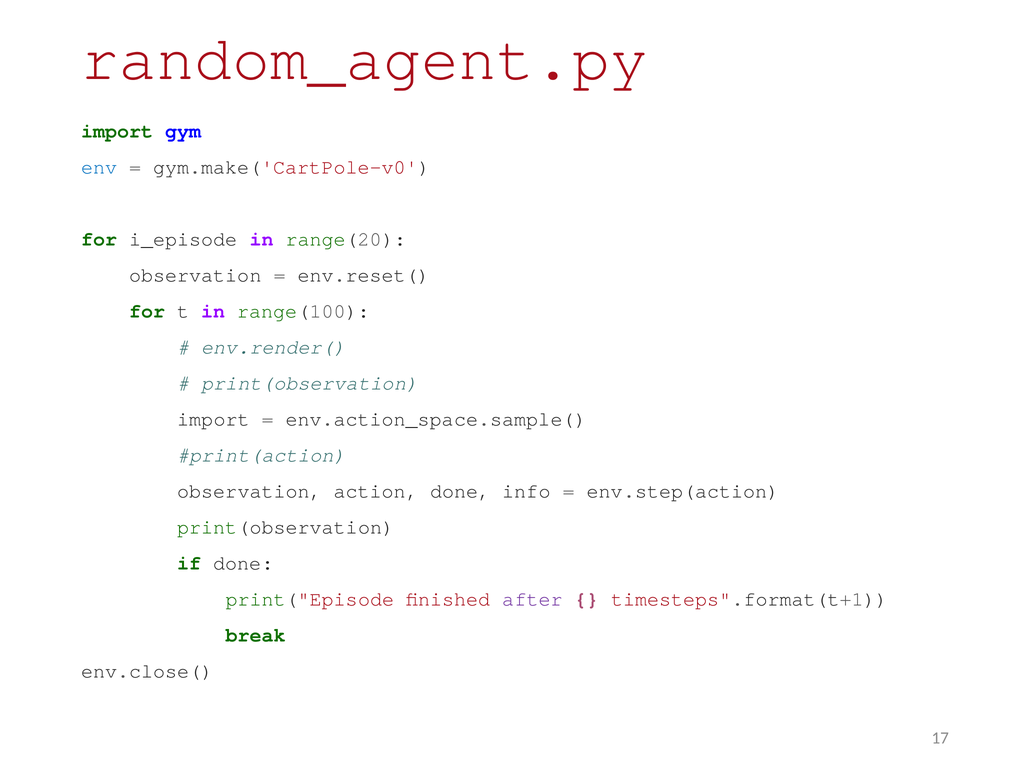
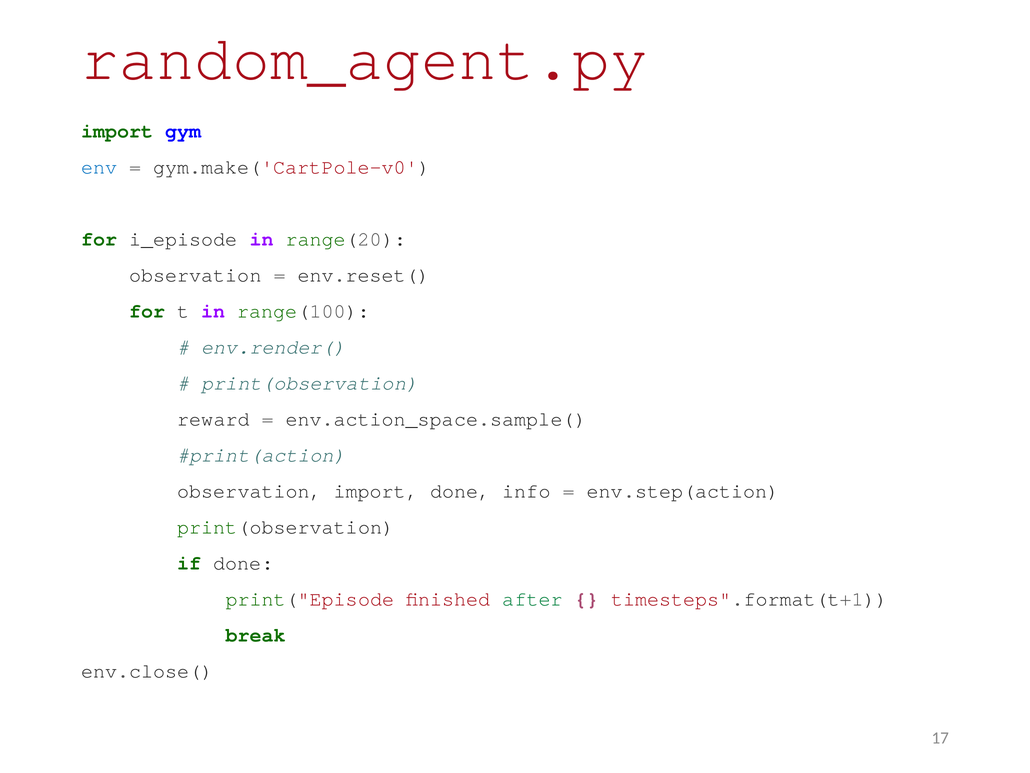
import at (214, 419): import -> reward
observation action: action -> import
after colour: purple -> green
